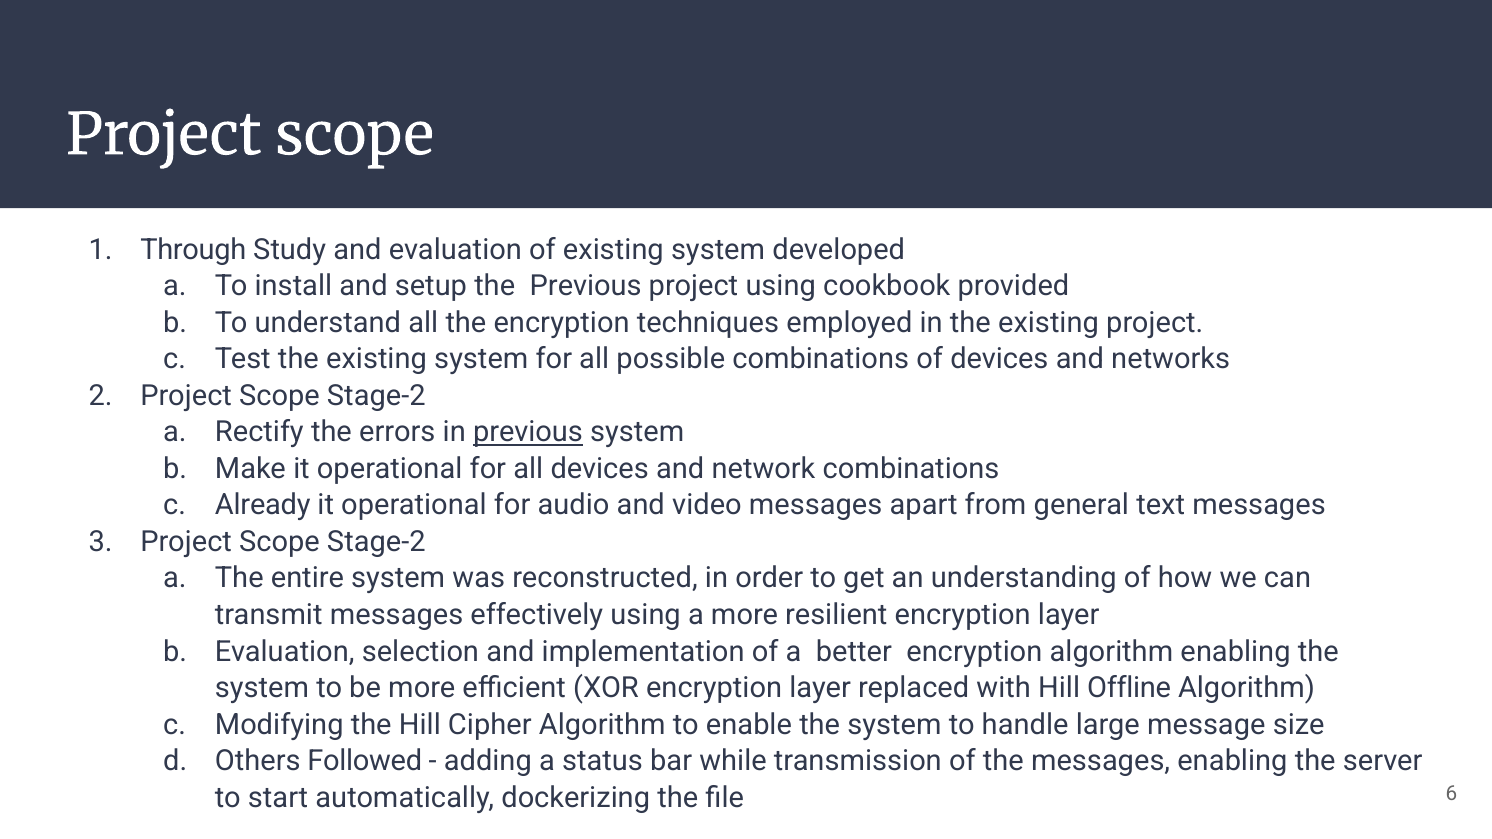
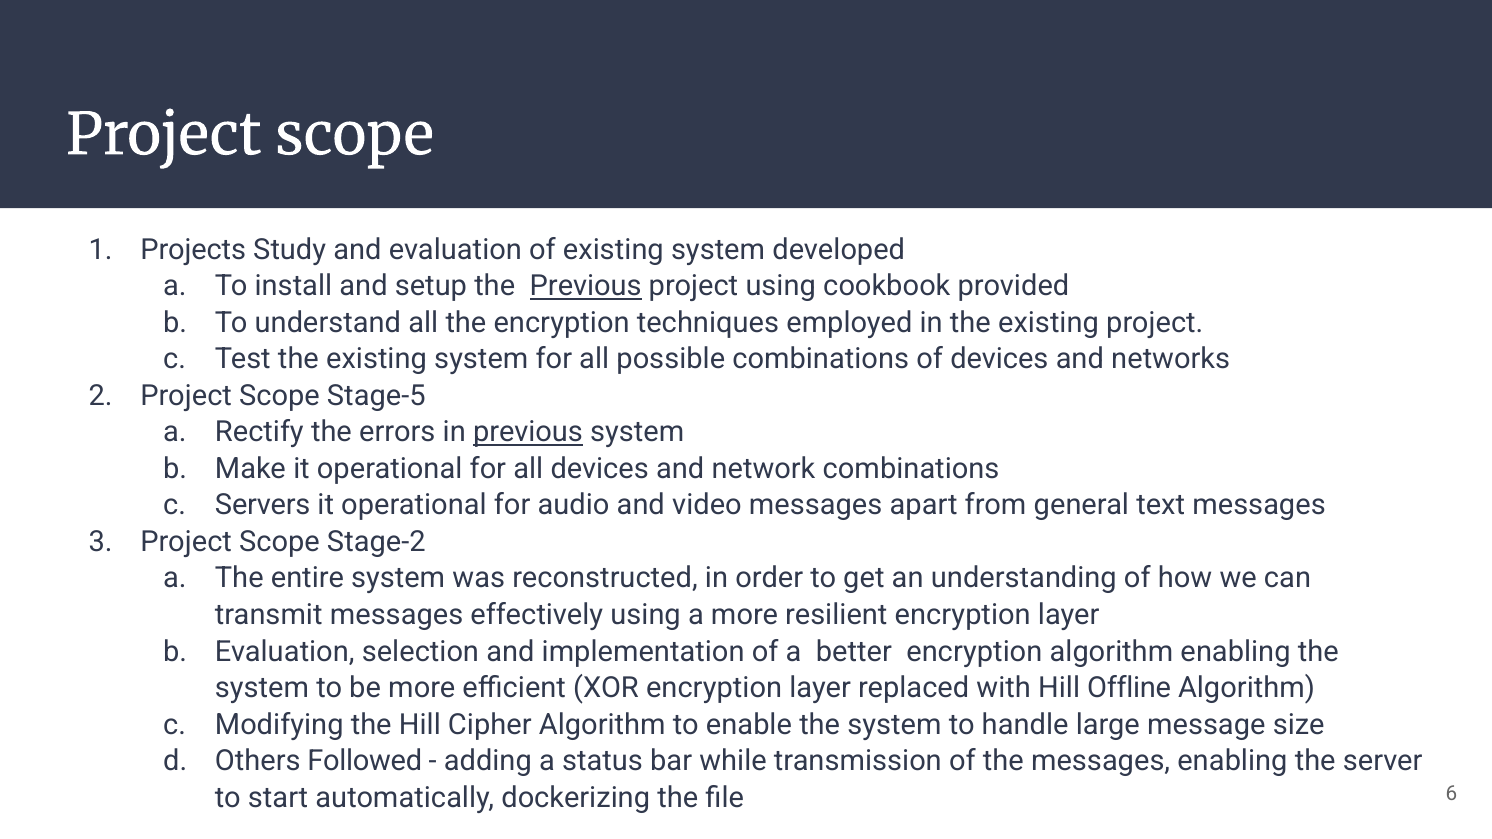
Through: Through -> Projects
Previous at (586, 286) underline: none -> present
Stage-2 at (376, 396): Stage-2 -> Stage-5
Already: Already -> Servers
